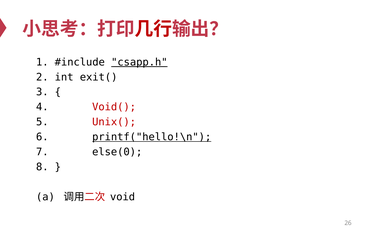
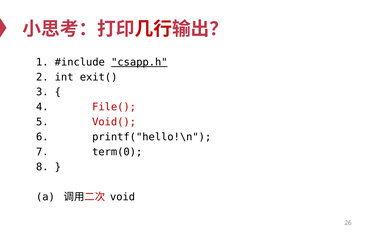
Void(: Void( -> File(
Unix(: Unix( -> Void(
printf("hello!\n underline: present -> none
else(0: else(0 -> term(0
